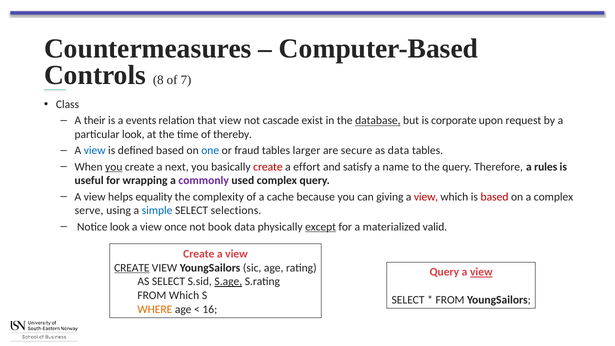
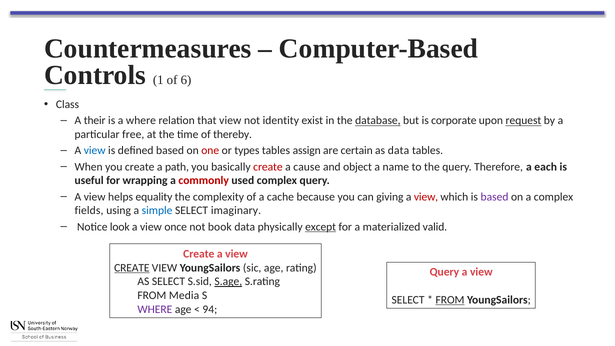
8: 8 -> 1
7: 7 -> 6
a events: events -> where
cascade: cascade -> identity
request underline: none -> present
particular look: look -> free
one colour: blue -> red
fraud: fraud -> types
larger: larger -> assign
secure: secure -> certain
you at (114, 167) underline: present -> none
next: next -> path
effort: effort -> cause
satisfy: satisfy -> object
rules: rules -> each
commonly colour: purple -> red
based at (495, 197) colour: red -> purple
serve: serve -> fields
selections: selections -> imaginary
view at (481, 272) underline: present -> none
FROM Which: Which -> Media
FROM at (450, 300) underline: none -> present
WHERE at (155, 309) colour: orange -> purple
16: 16 -> 94
